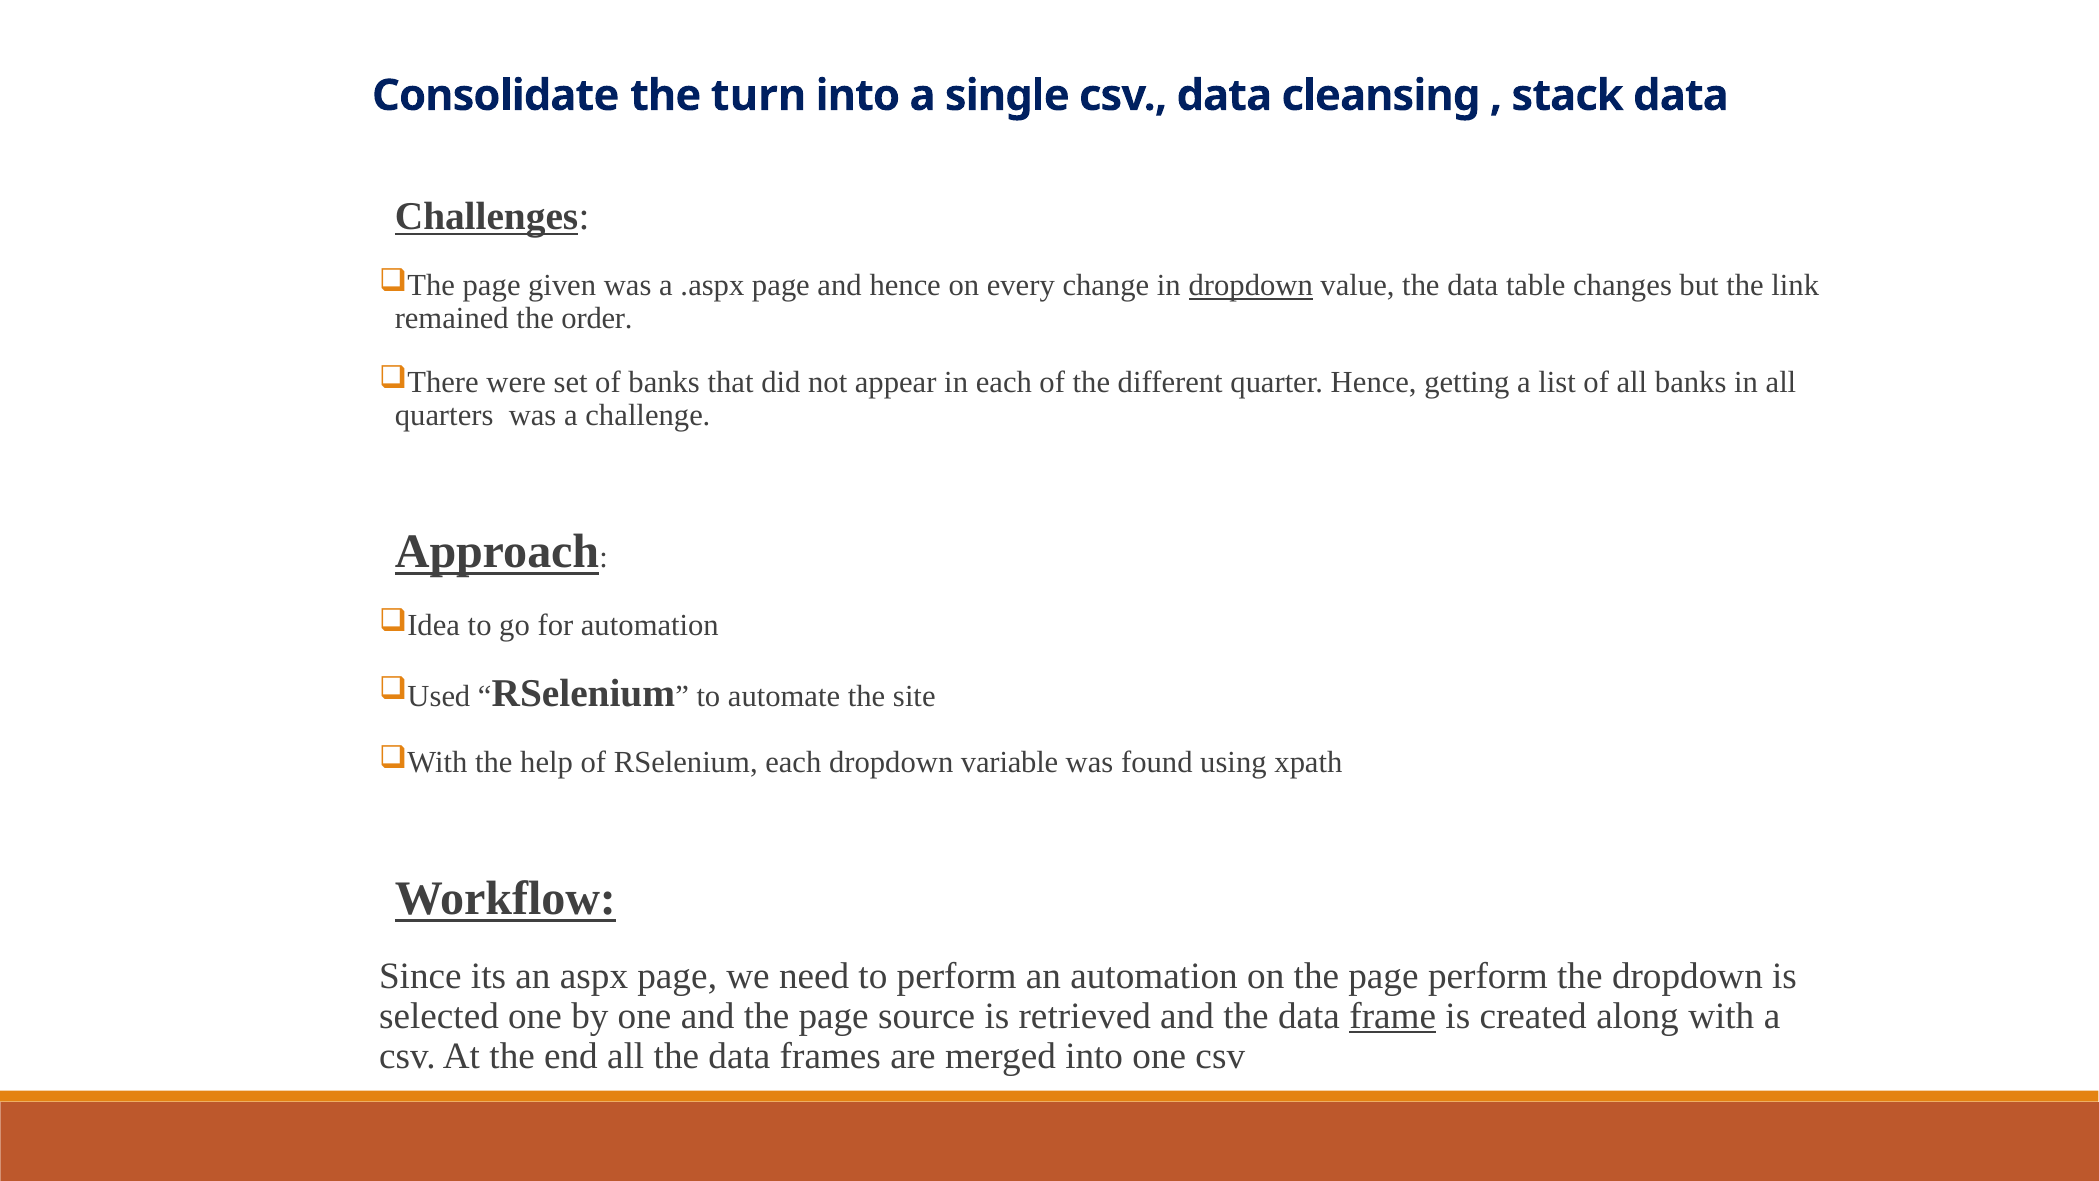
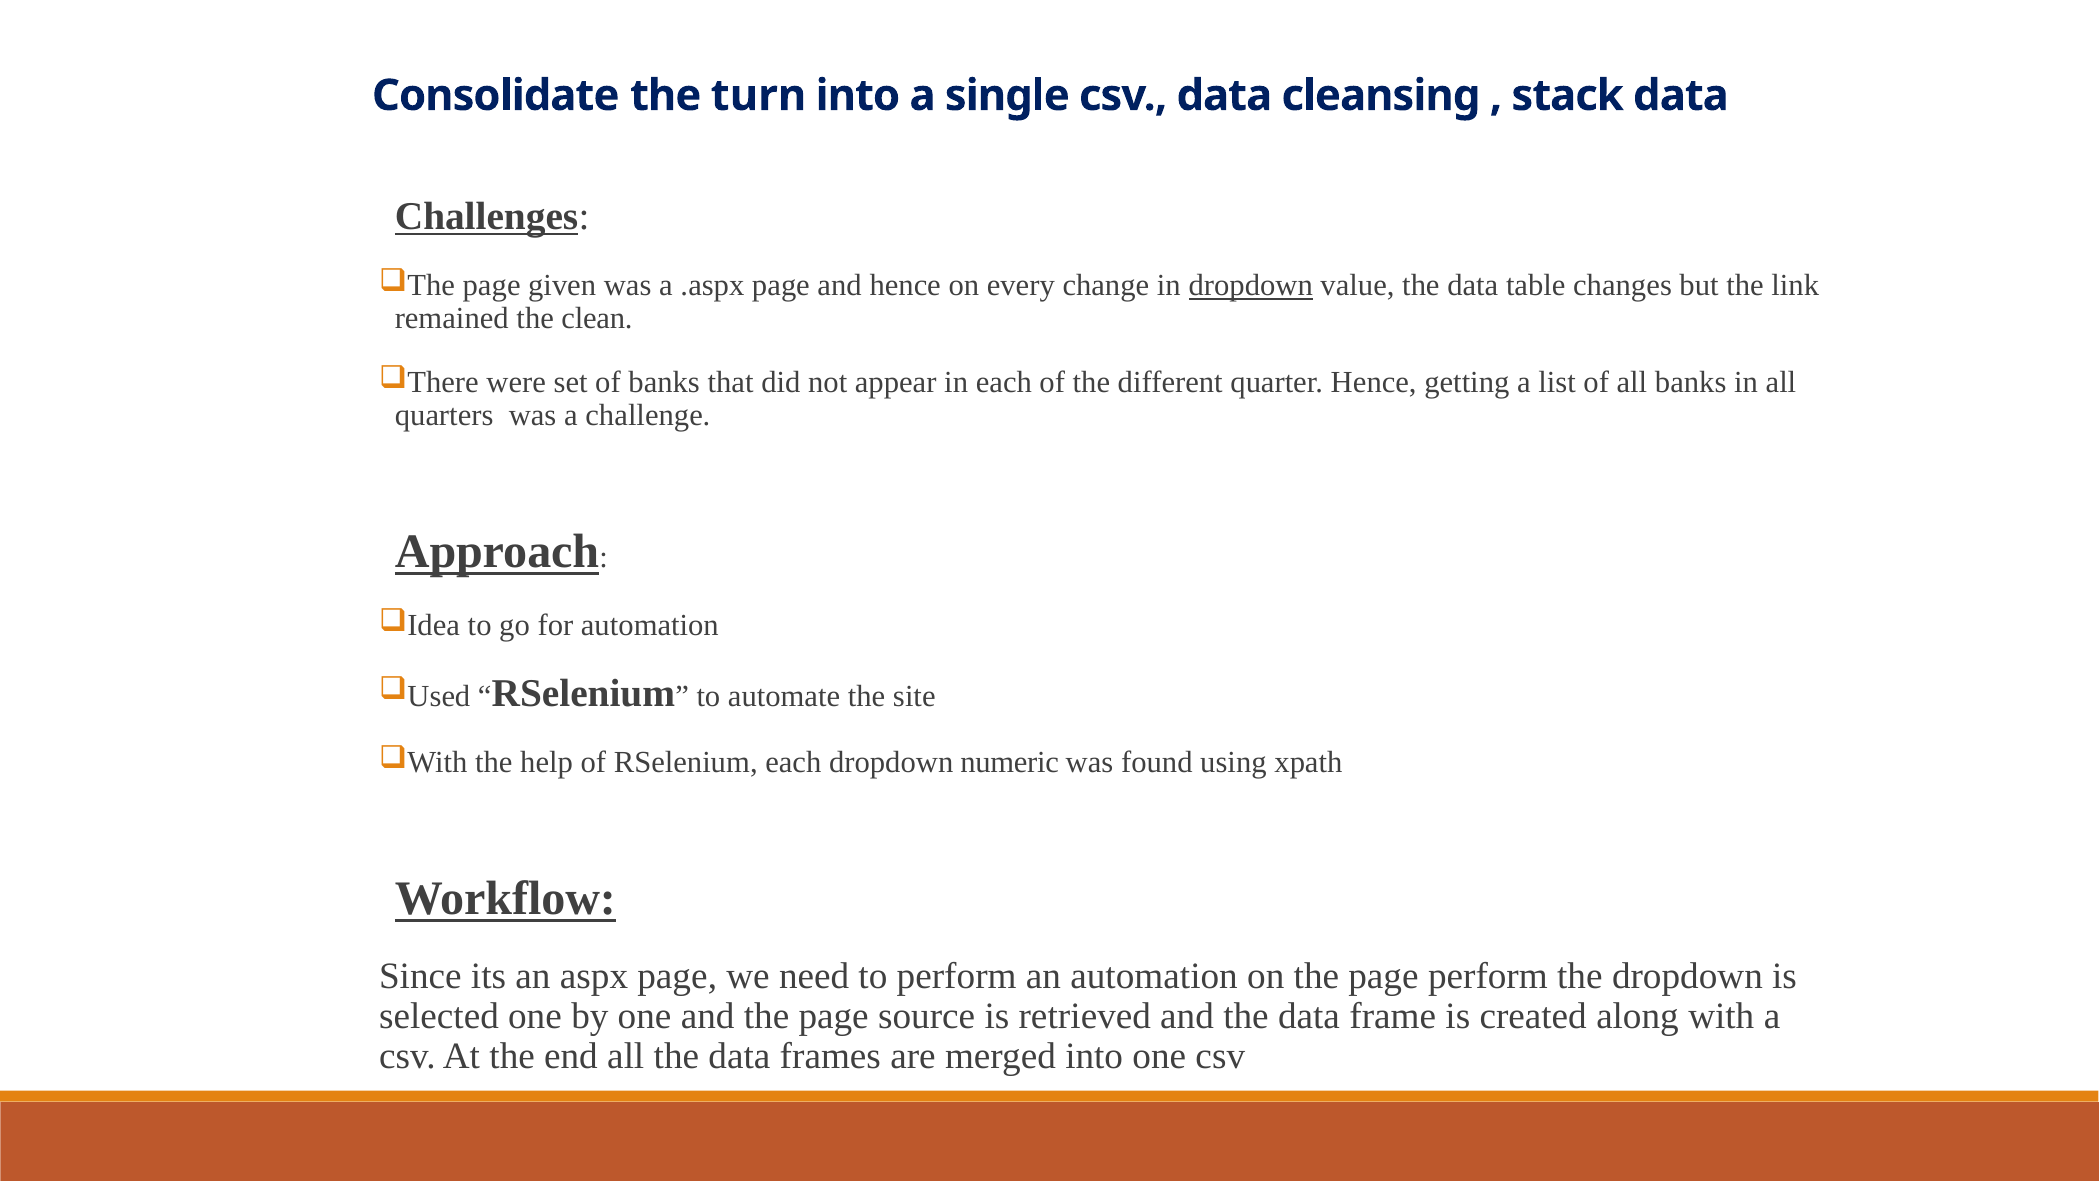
order: order -> clean
variable: variable -> numeric
frame underline: present -> none
